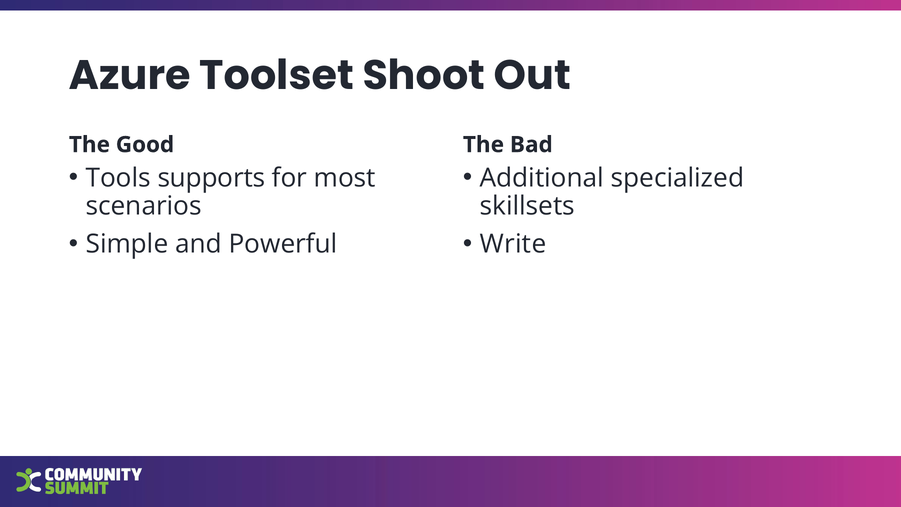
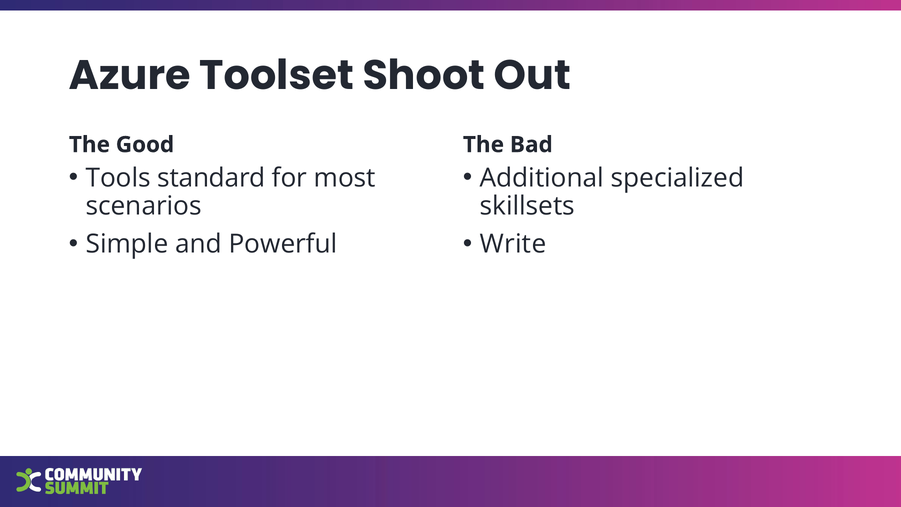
supports: supports -> standard
